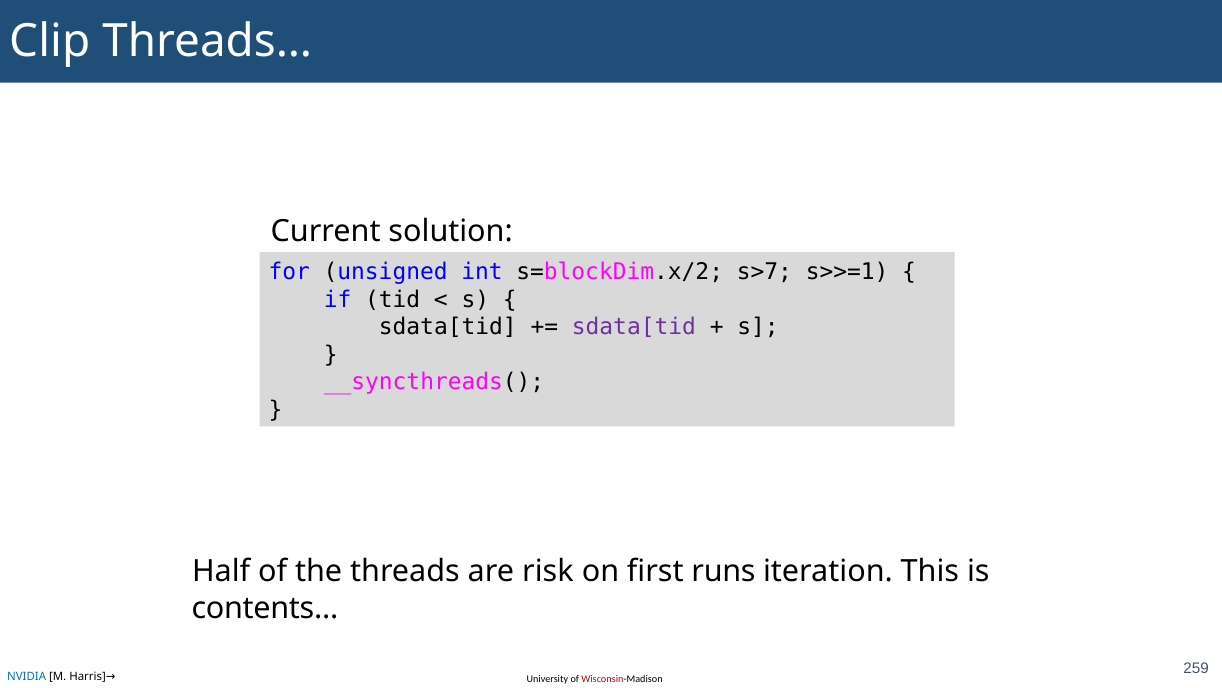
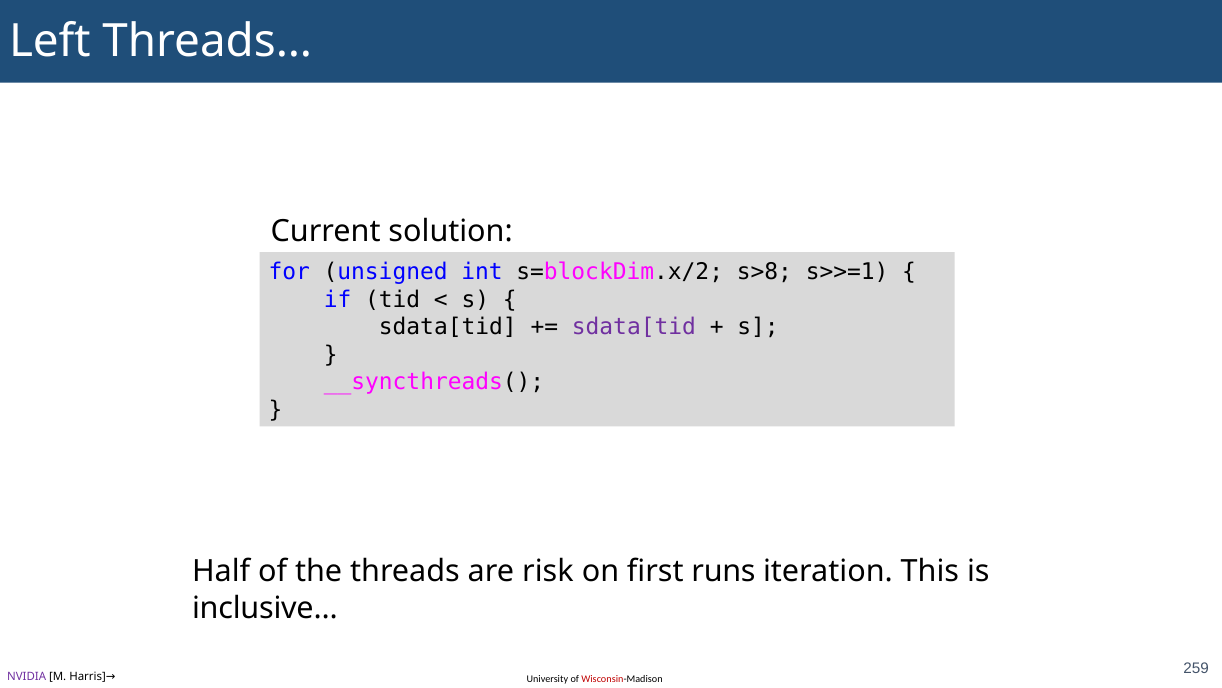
Clip: Clip -> Left
s>7: s>7 -> s>8
contents…: contents… -> inclusive…
NVIDIA colour: blue -> purple
